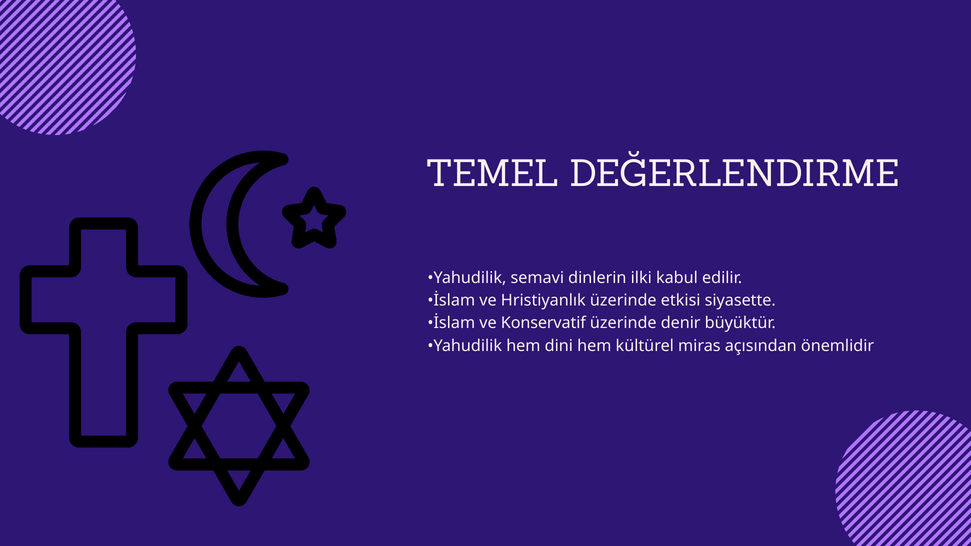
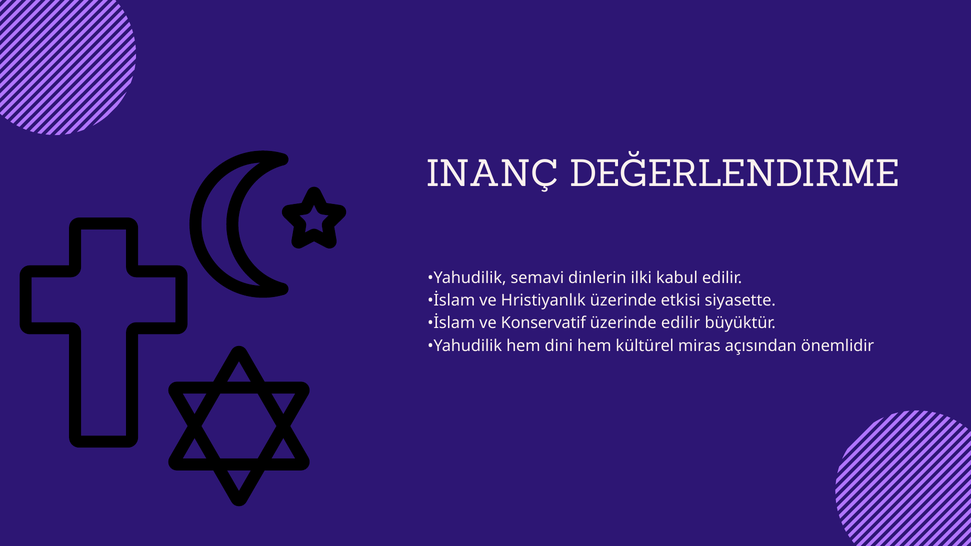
TEMEL: TEMEL -> INANÇ
üzerinde denir: denir -> edilir
